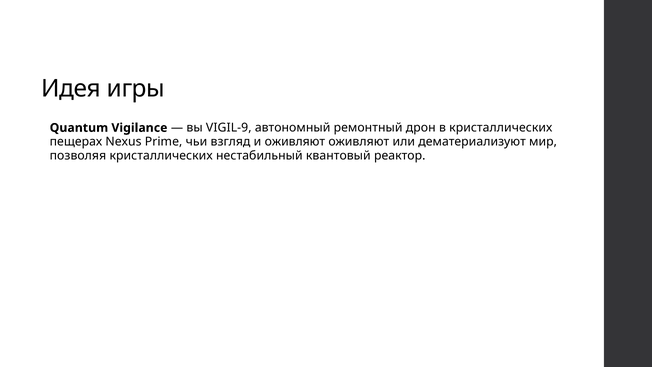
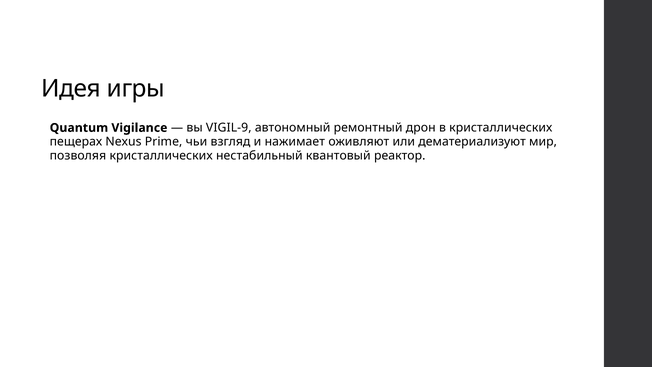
и оживляют: оживляют -> нажимает
